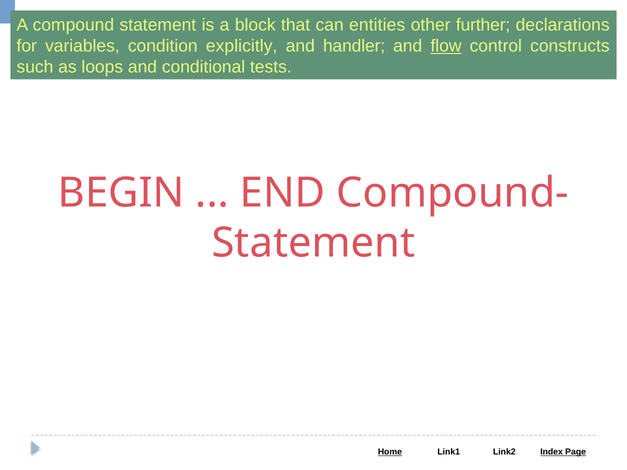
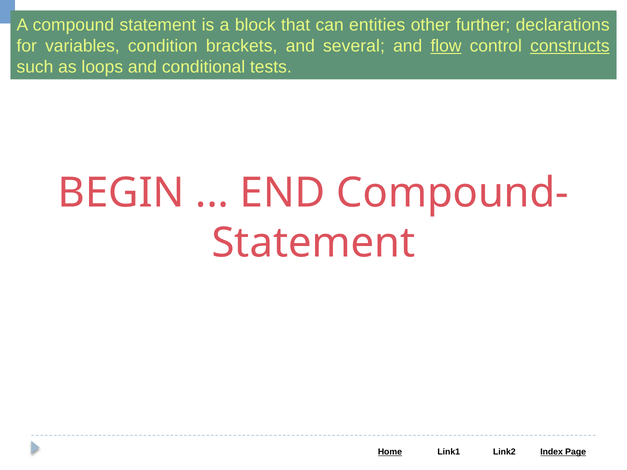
explicitly: explicitly -> brackets
handler: handler -> several
constructs underline: none -> present
